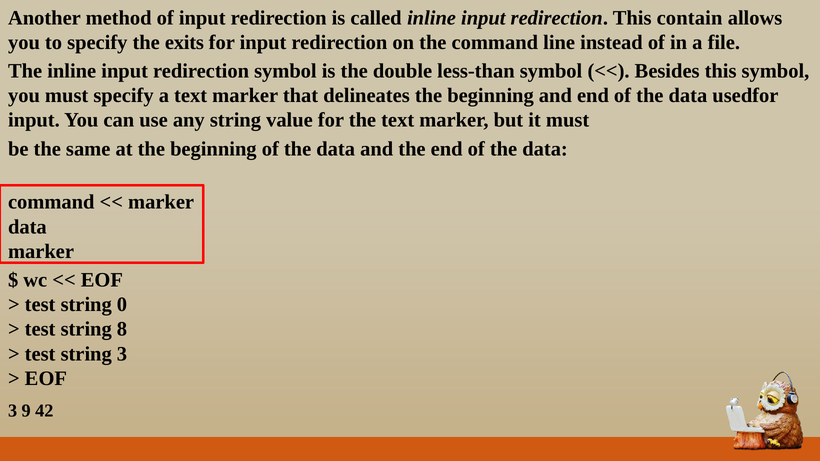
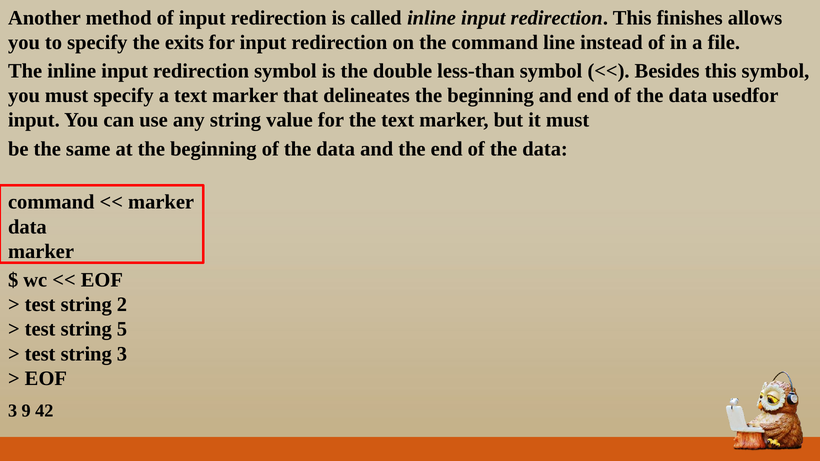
contain: contain -> finishes
0: 0 -> 2
8: 8 -> 5
